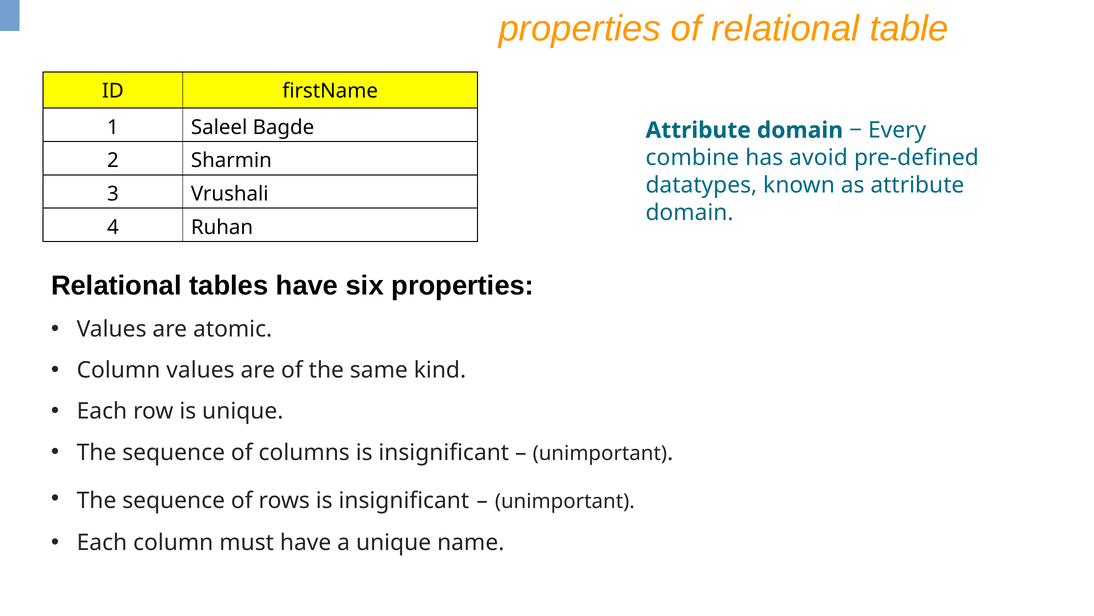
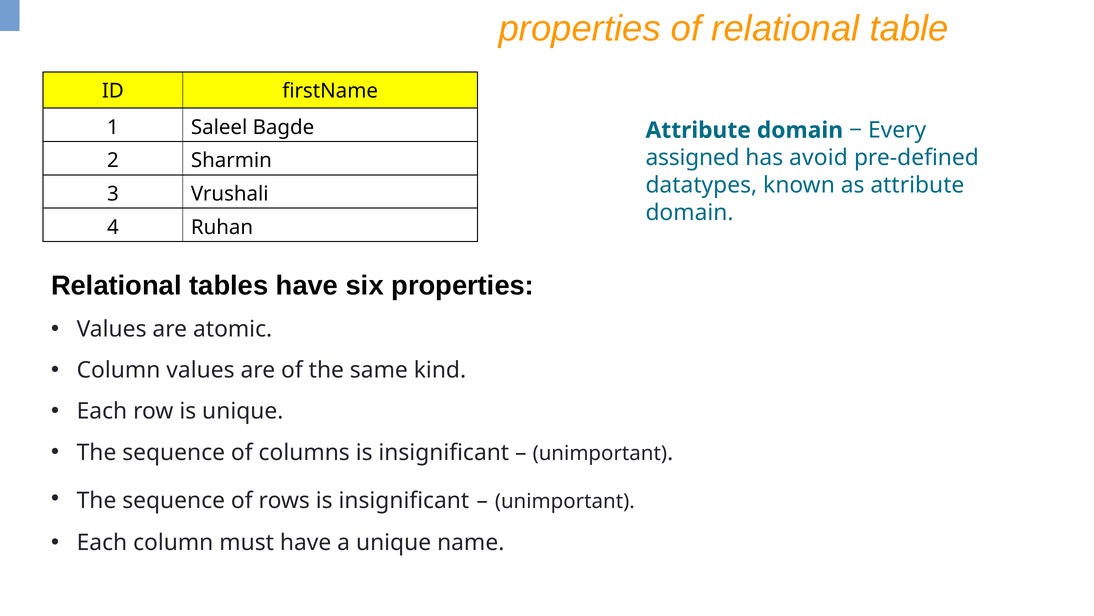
combine: combine -> assigned
